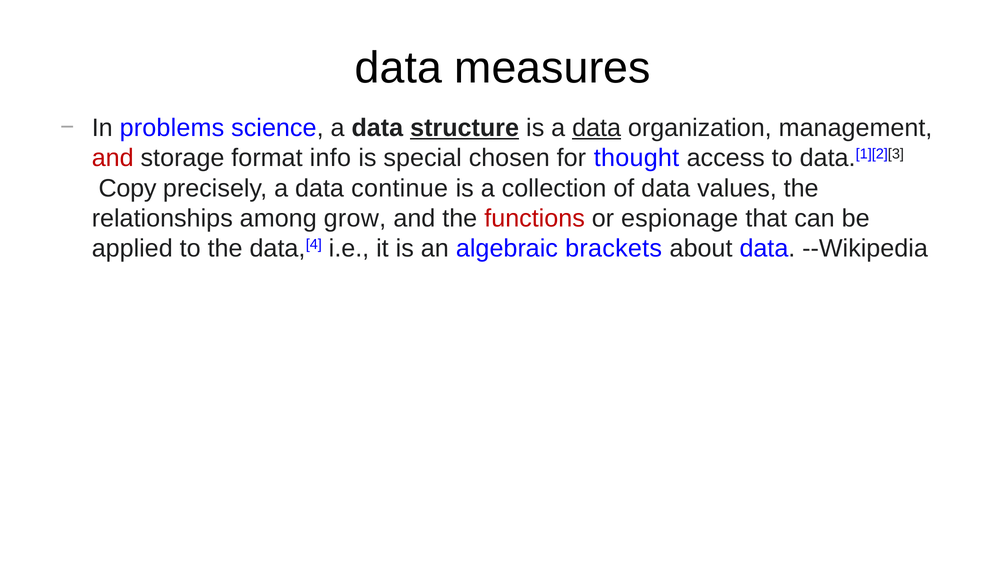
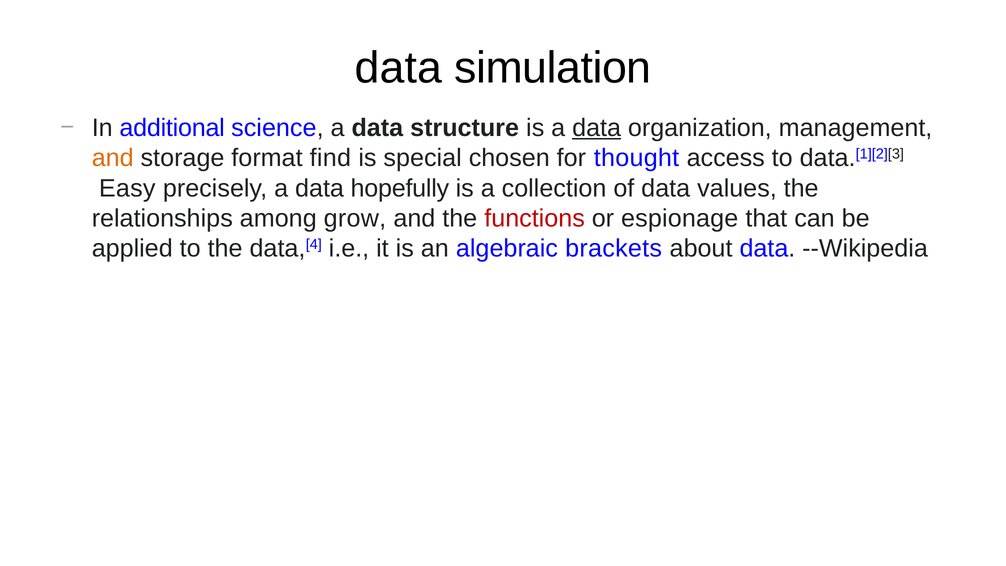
measures: measures -> simulation
problems: problems -> additional
structure underline: present -> none
and at (113, 158) colour: red -> orange
info: info -> find
Copy: Copy -> Easy
continue: continue -> hopefully
